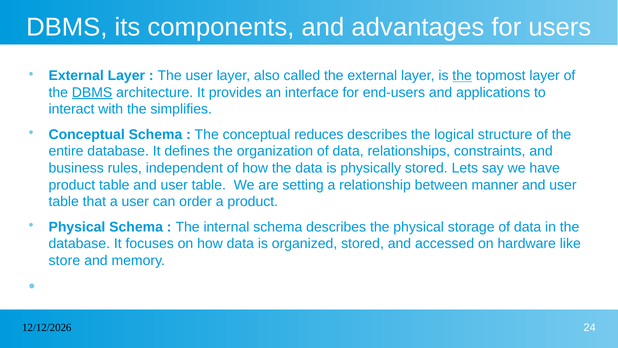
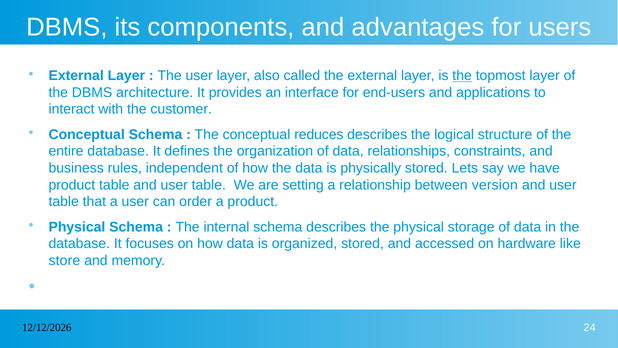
DBMS at (92, 92) underline: present -> none
simplifies: simplifies -> customer
manner: manner -> version
